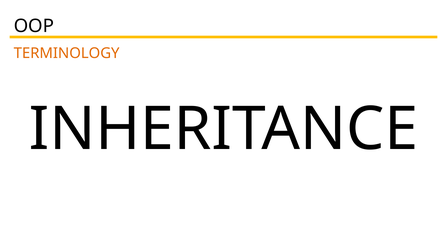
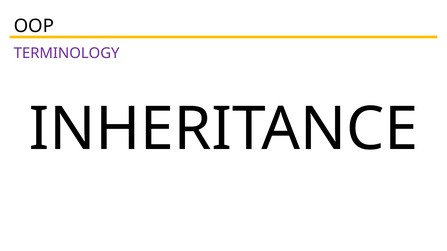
TERMINOLOGY colour: orange -> purple
